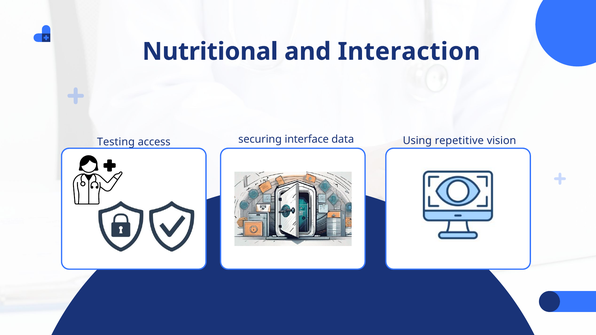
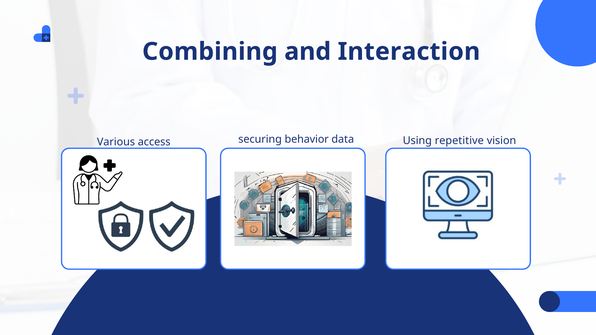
Nutritional: Nutritional -> Combining
interface: interface -> behavior
Testing: Testing -> Various
